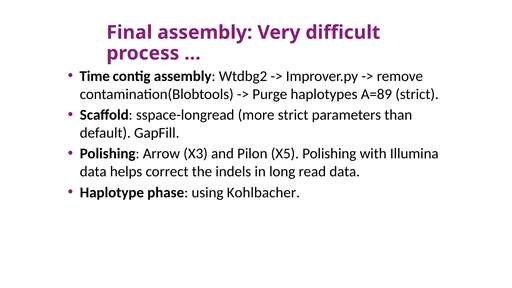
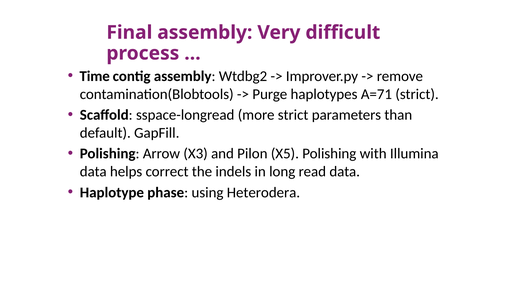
A=89: A=89 -> A=71
Kohlbacher: Kohlbacher -> Heterodera
